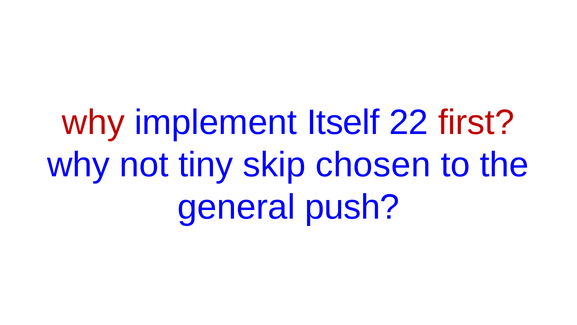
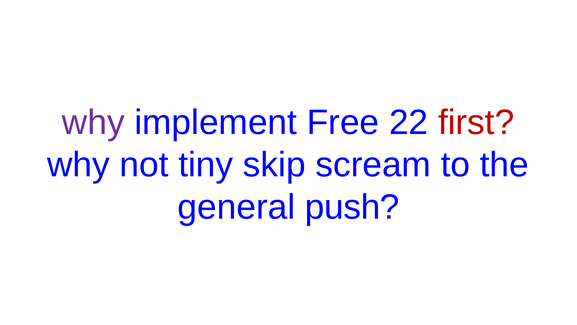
why at (93, 122) colour: red -> purple
Itself: Itself -> Free
chosen: chosen -> scream
